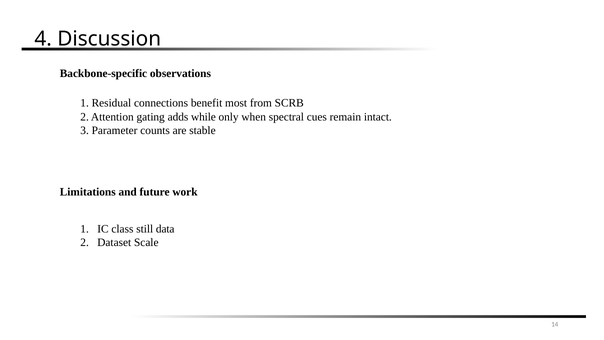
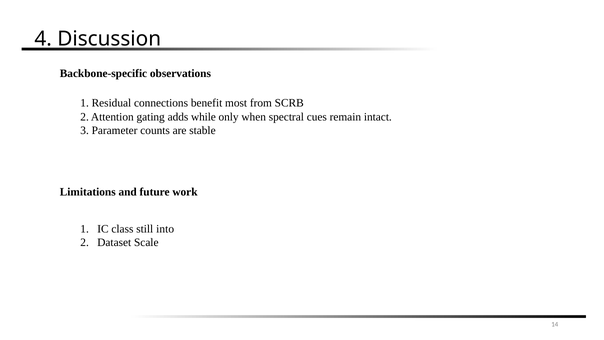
data: data -> into
